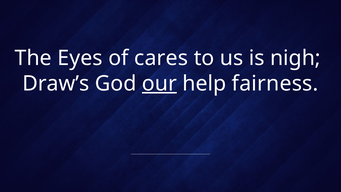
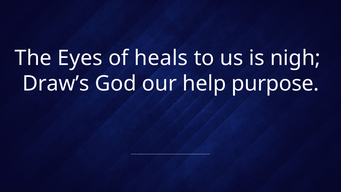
cares: cares -> heals
our underline: present -> none
fairness: fairness -> purpose
